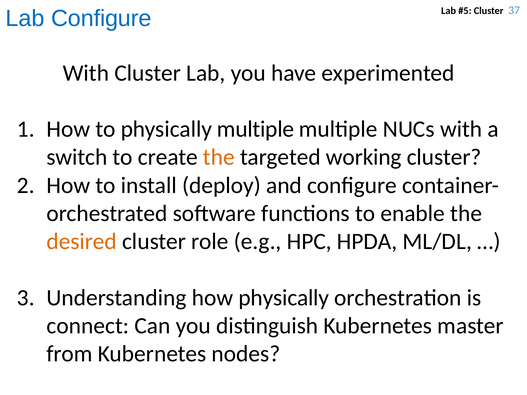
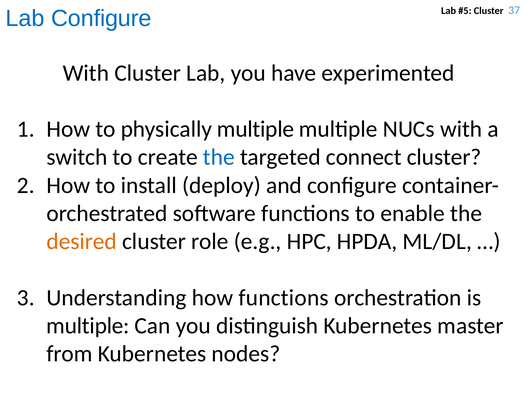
the at (219, 157) colour: orange -> blue
working: working -> connect
how physically: physically -> functions
connect at (88, 326): connect -> multiple
